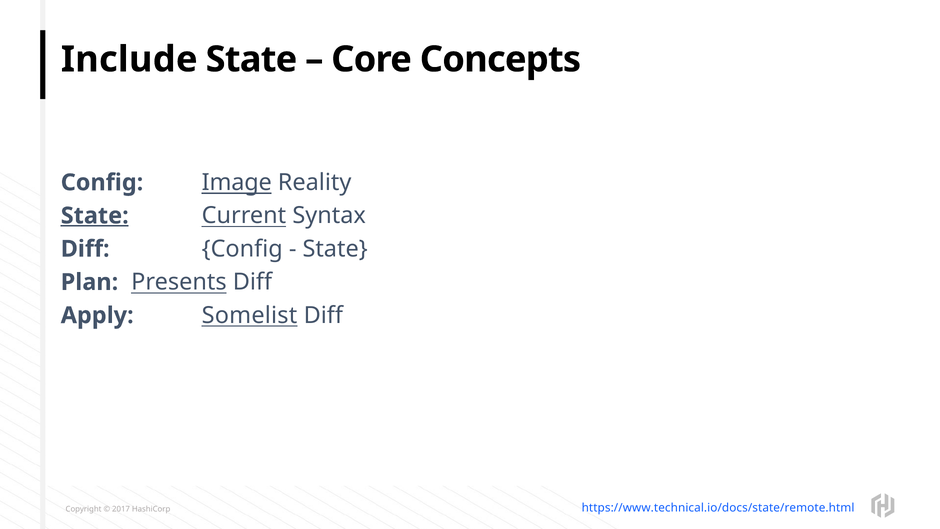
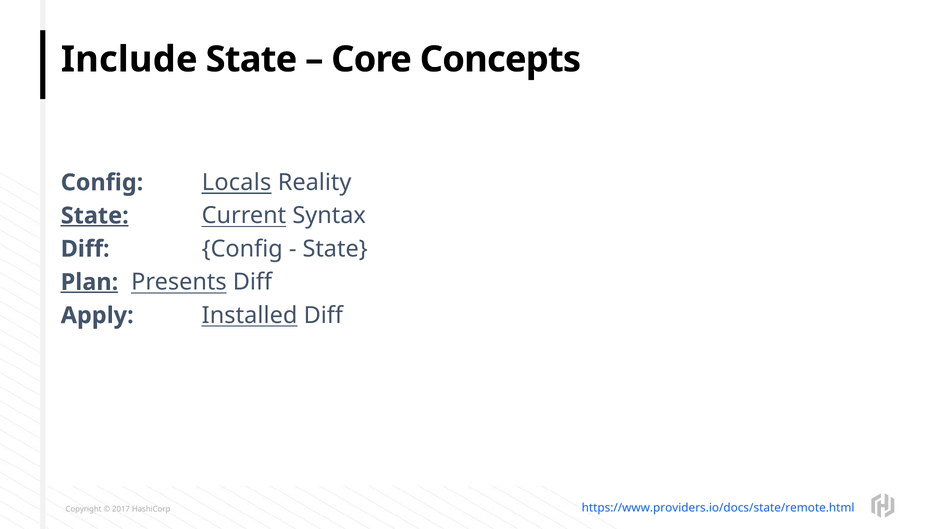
Image: Image -> Locals
Plan underline: none -> present
Somelist: Somelist -> Installed
https://www.technical.io/docs/state/remote.html: https://www.technical.io/docs/state/remote.html -> https://www.providers.io/docs/state/remote.html
